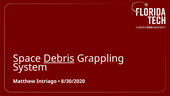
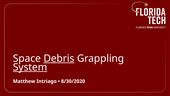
System underline: none -> present
